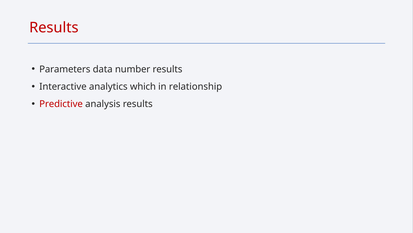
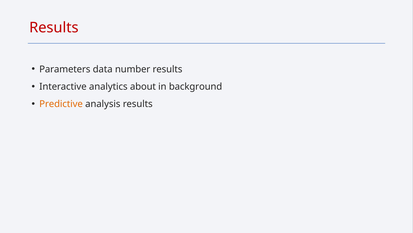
which: which -> about
relationship: relationship -> background
Predictive colour: red -> orange
